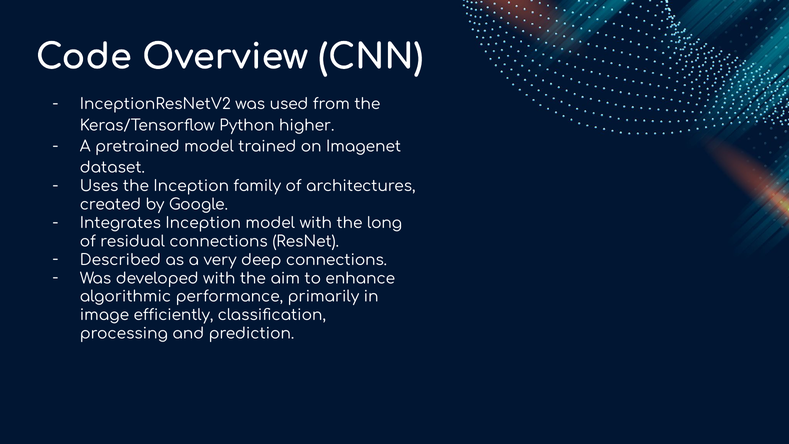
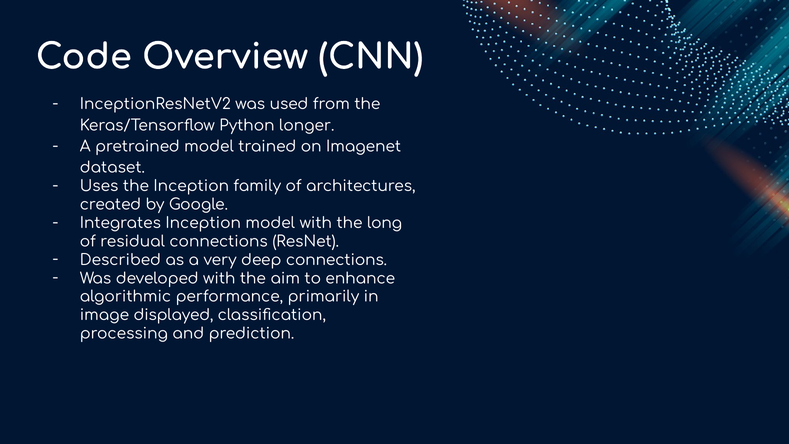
higher: higher -> longer
efficiently: efficiently -> displayed
